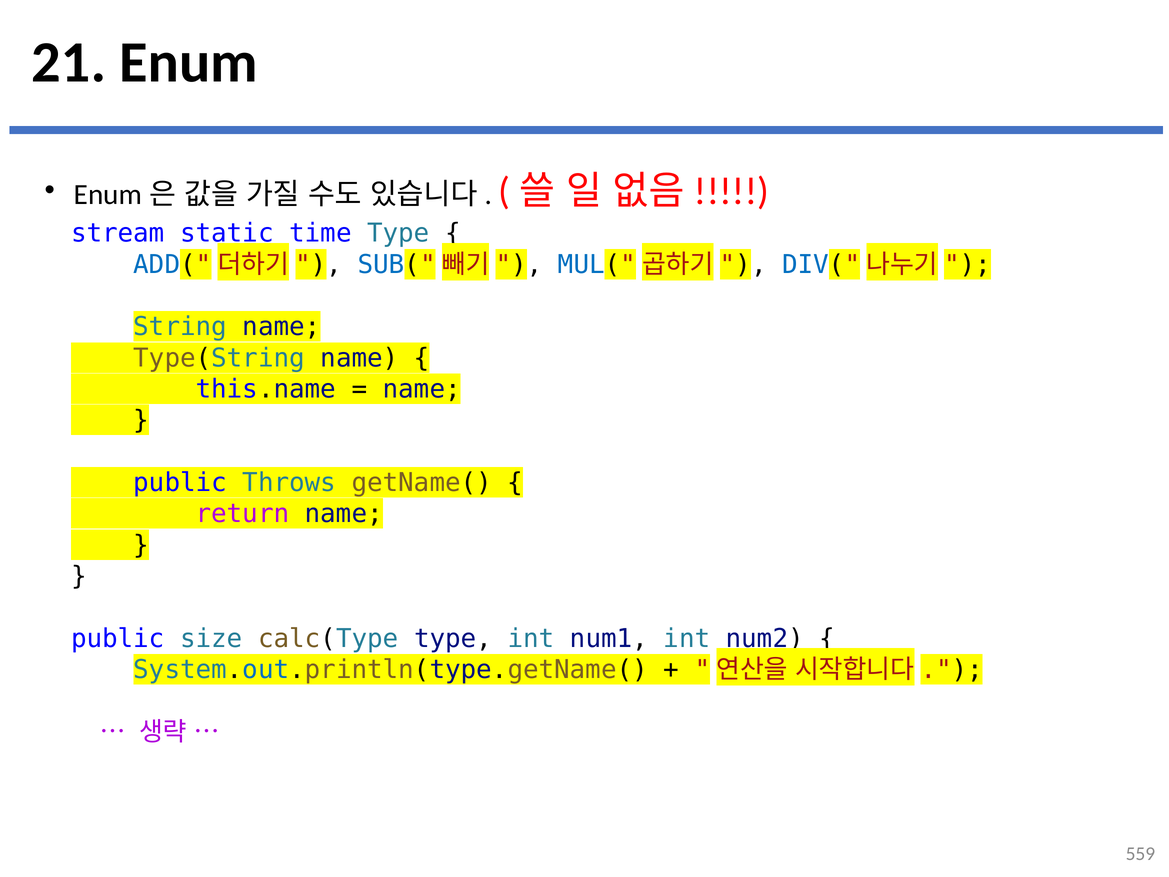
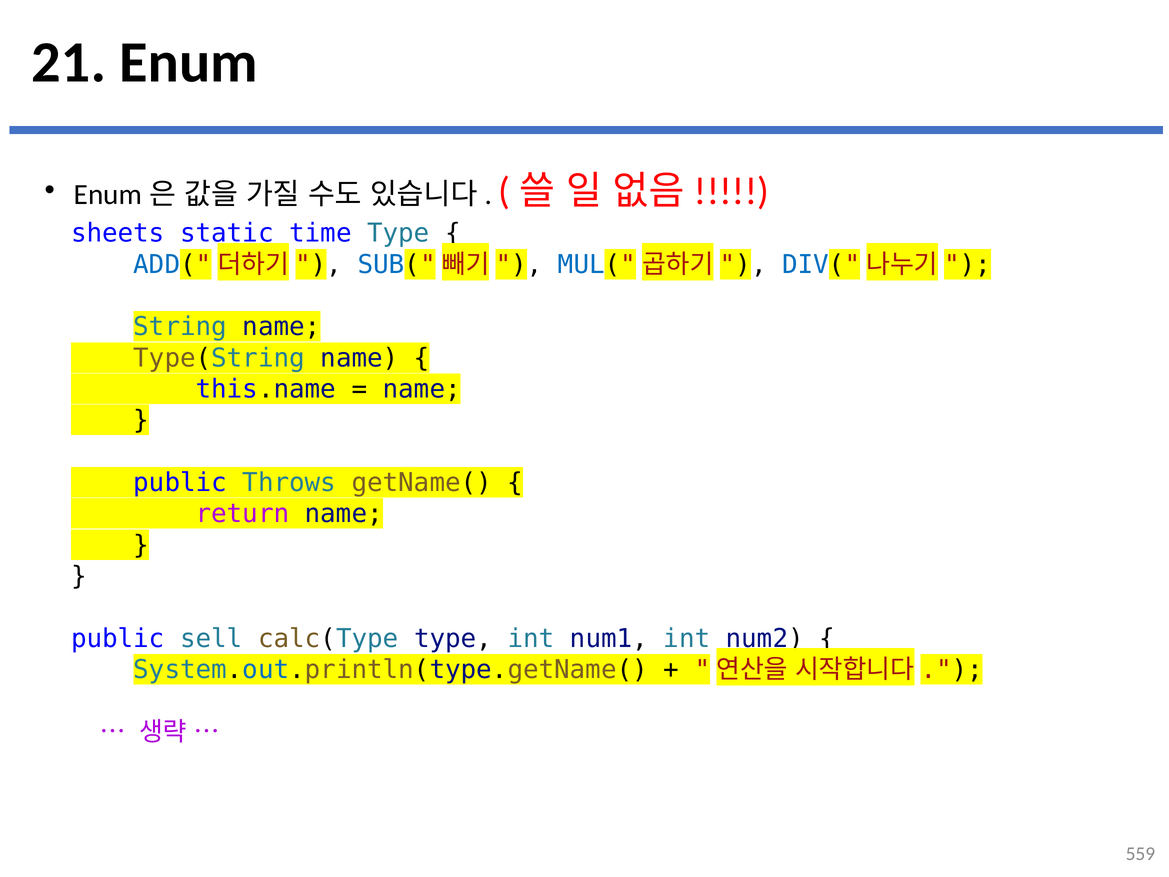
stream: stream -> sheets
size: size -> sell
